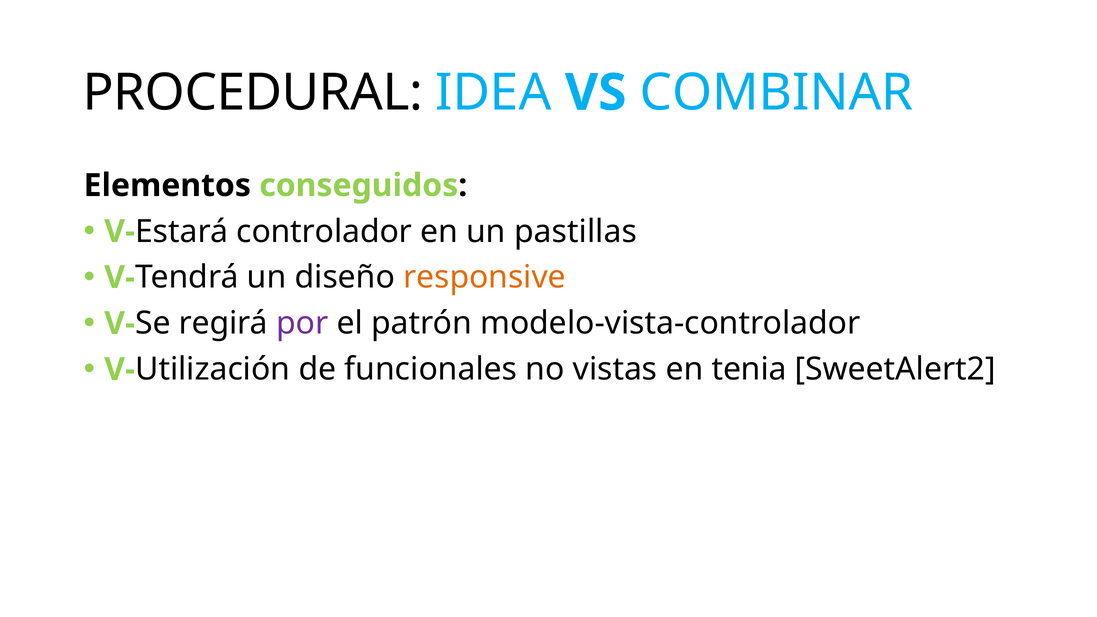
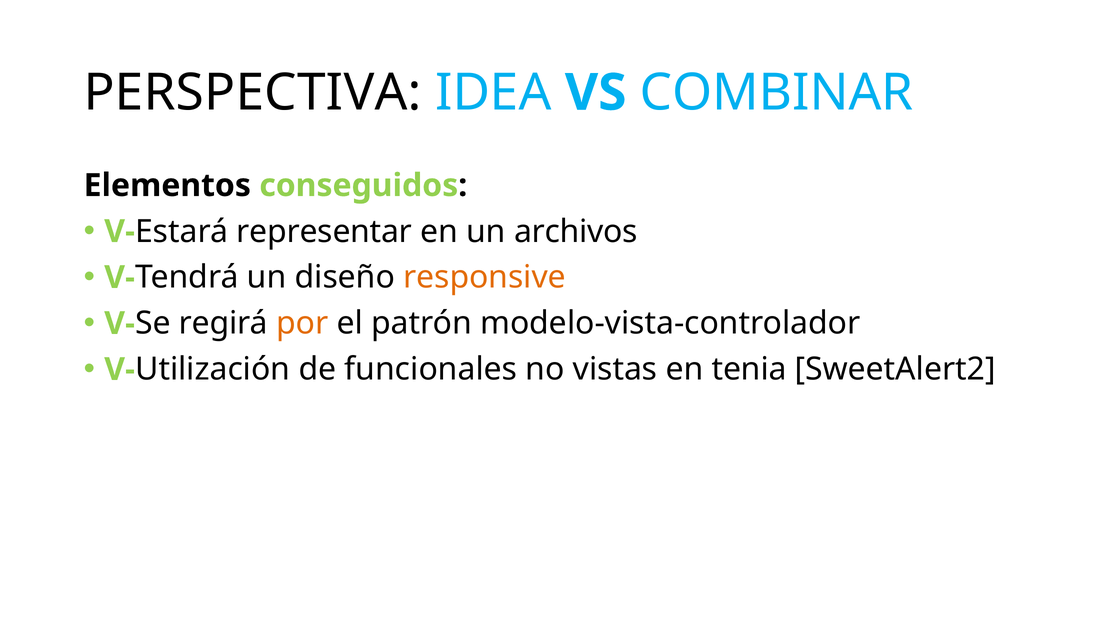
PROCEDURAL: PROCEDURAL -> PERSPECTIVA
controlador: controlador -> representar
pastillas: pastillas -> archivos
por colour: purple -> orange
